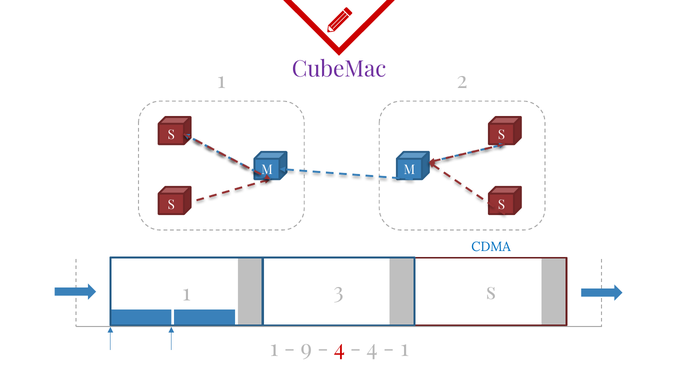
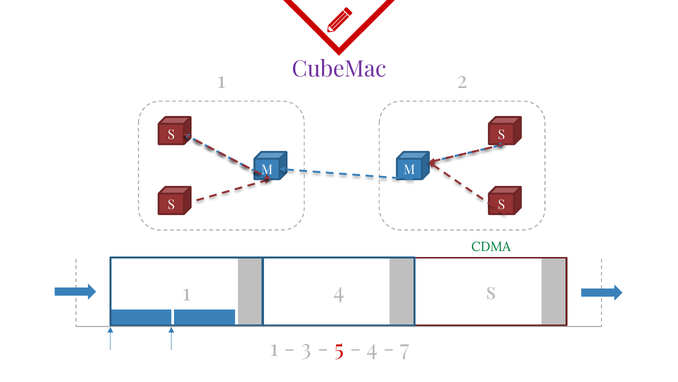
CDMA colour: blue -> green
1 3: 3 -> 4
9: 9 -> 3
4 at (339, 348): 4 -> 5
1 at (405, 348): 1 -> 7
